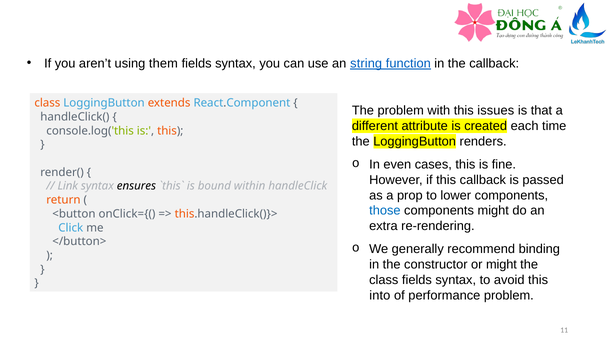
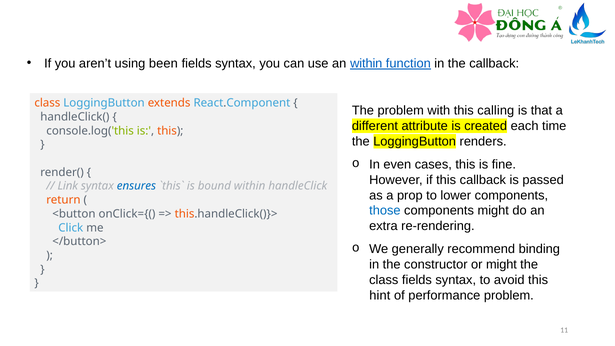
them: them -> been
an string: string -> within
issues: issues -> calling
ensures colour: black -> blue
into: into -> hint
